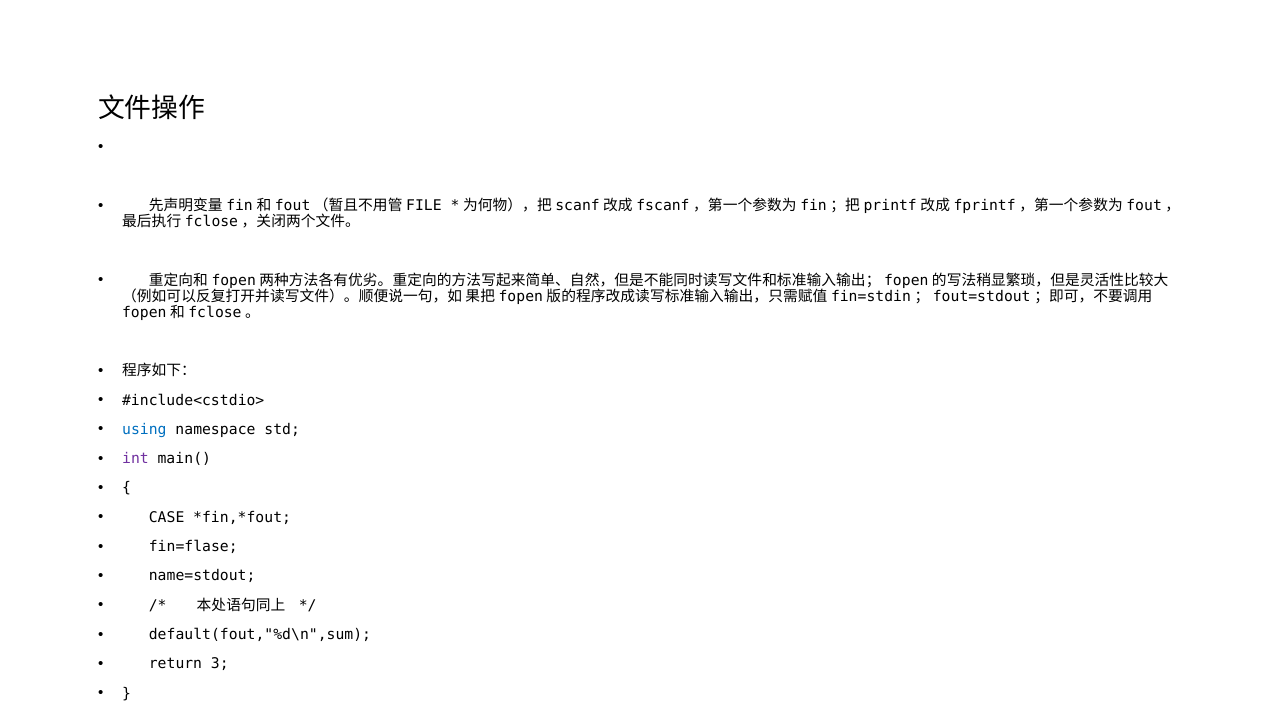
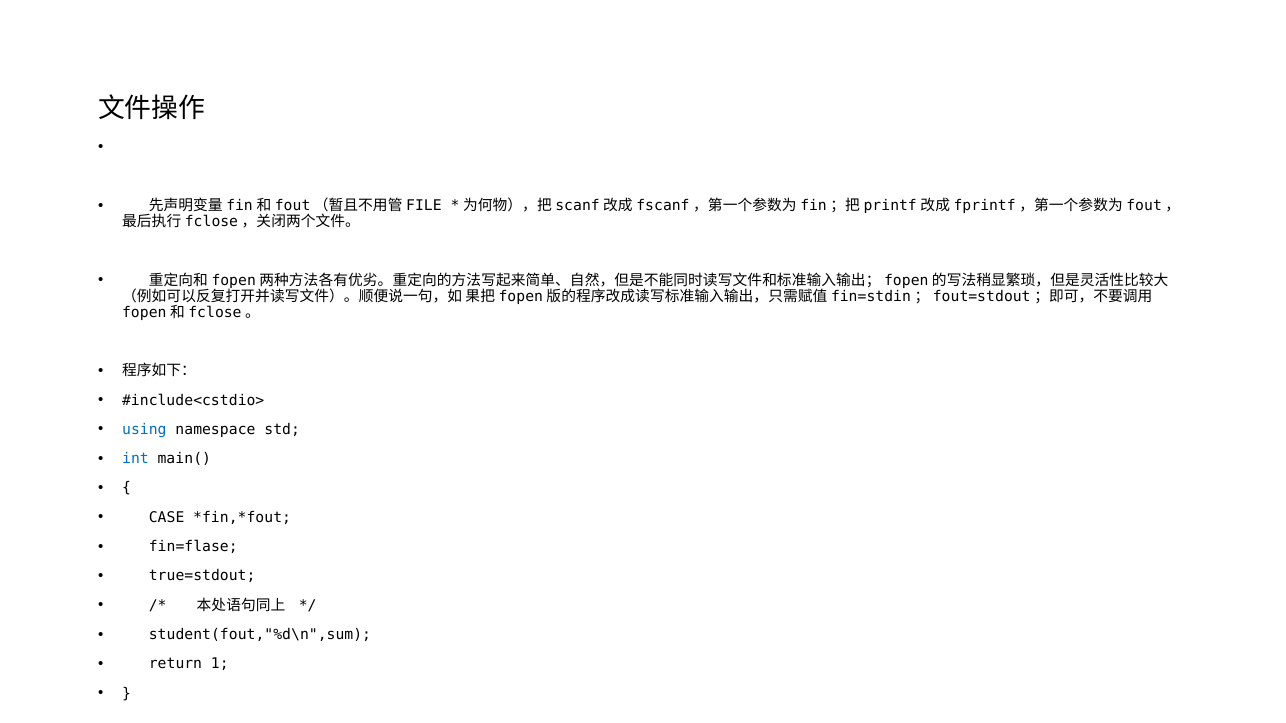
int colour: purple -> blue
name=stdout: name=stdout -> true=stdout
default(fout,"%d\n",sum: default(fout,"%d\n",sum -> student(fout,"%d\n",sum
3: 3 -> 1
